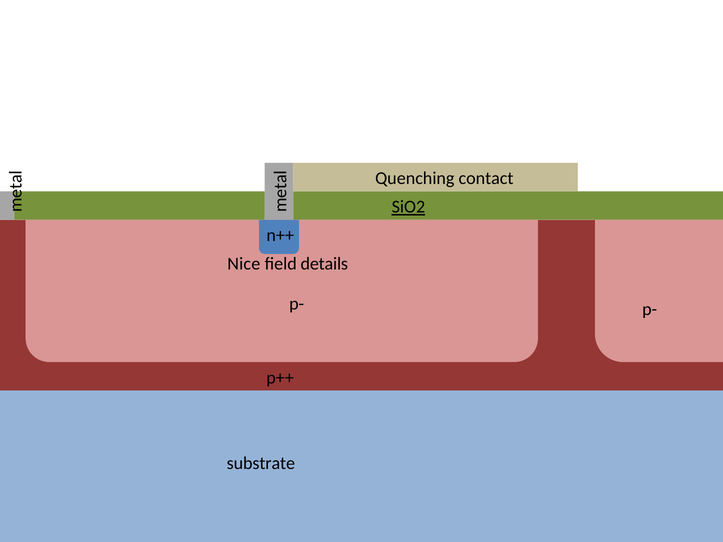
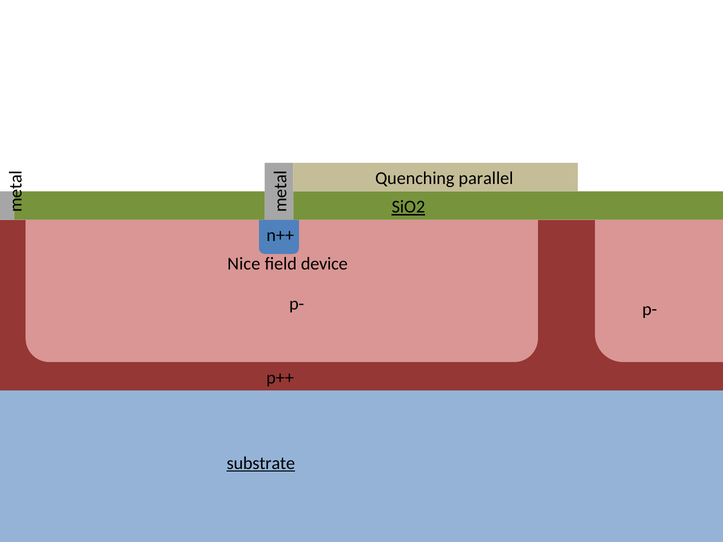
contact: contact -> parallel
details: details -> device
substrate underline: none -> present
